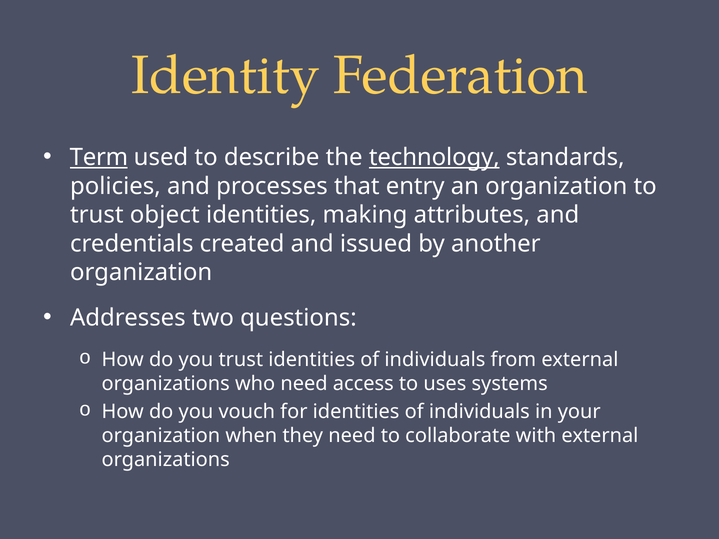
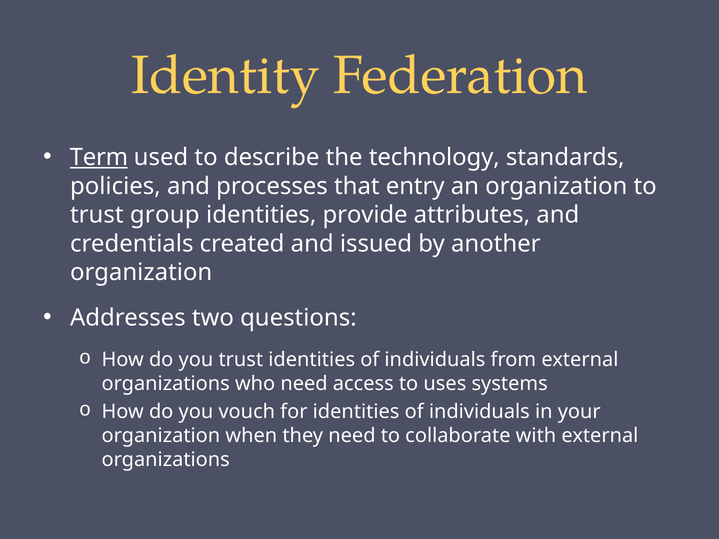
technology underline: present -> none
object: object -> group
making: making -> provide
